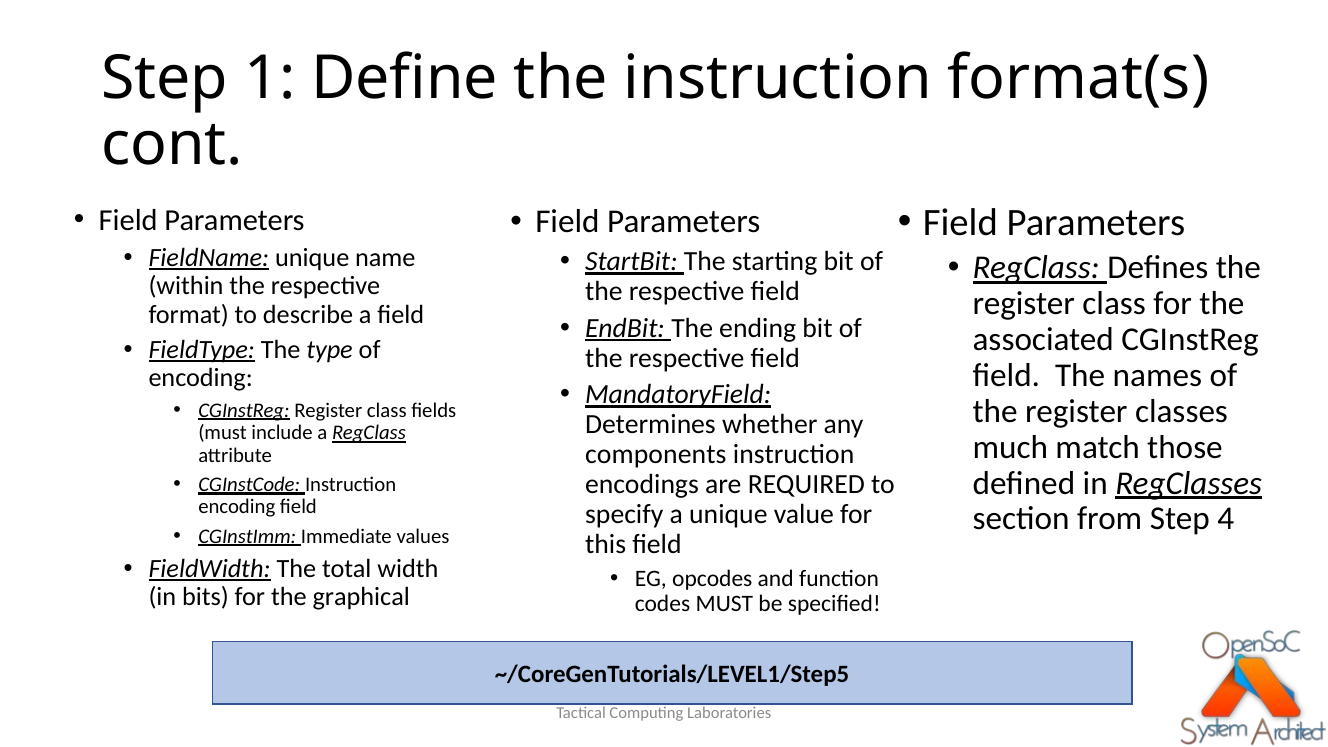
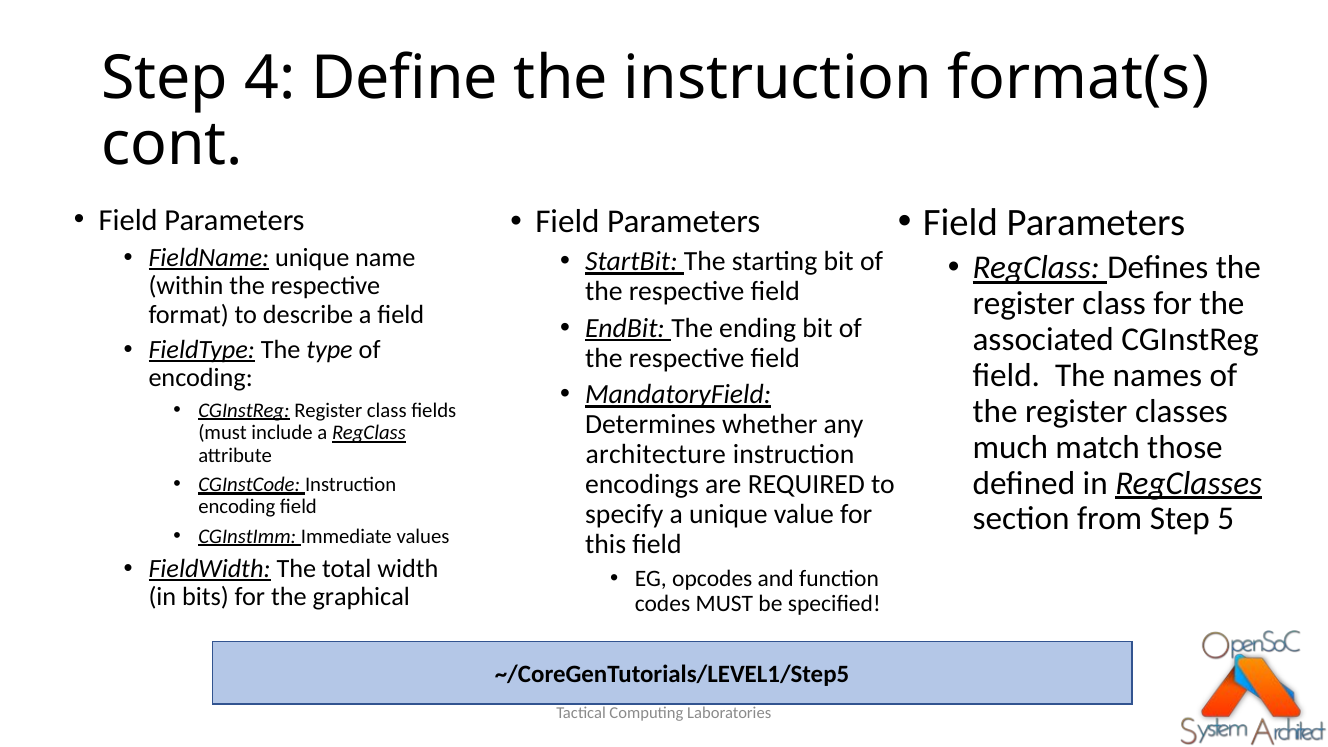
1: 1 -> 4
components: components -> architecture
4: 4 -> 5
